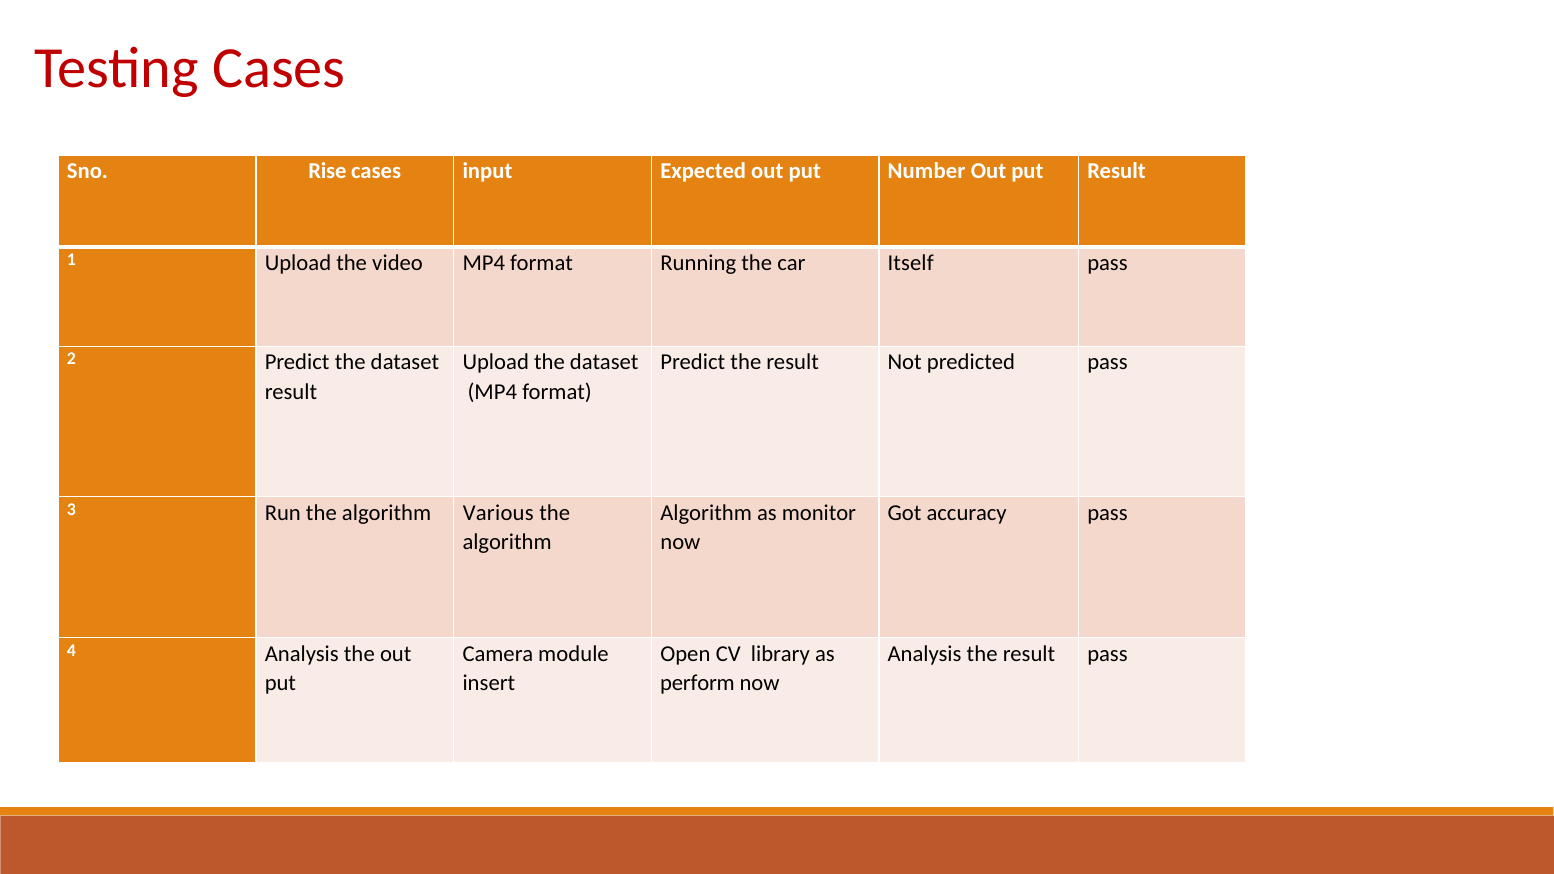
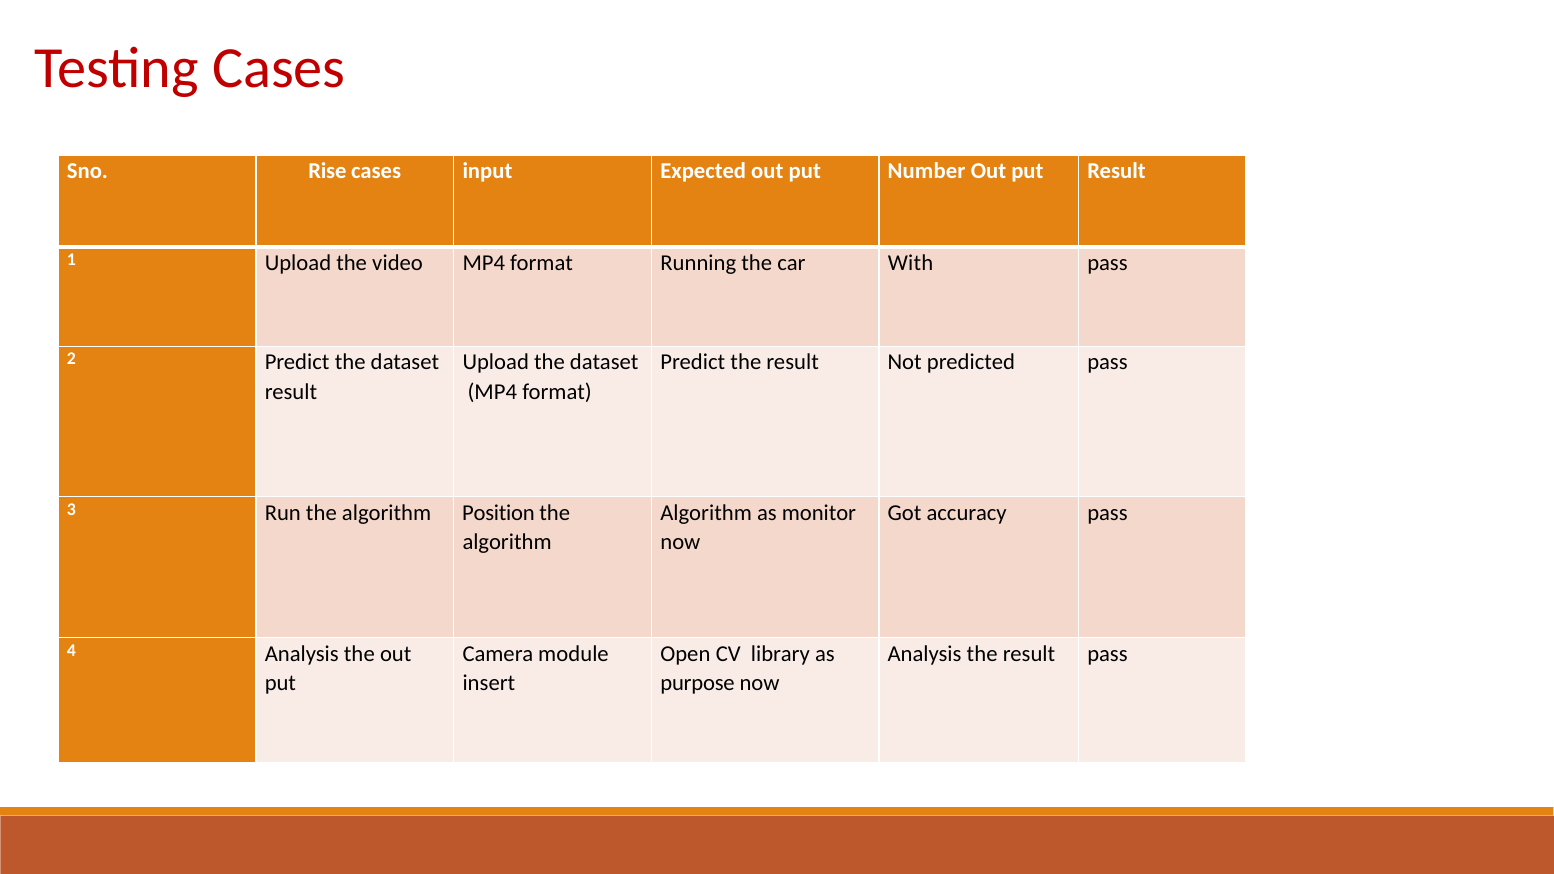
Itself: Itself -> With
Various: Various -> Position
perform: perform -> purpose
